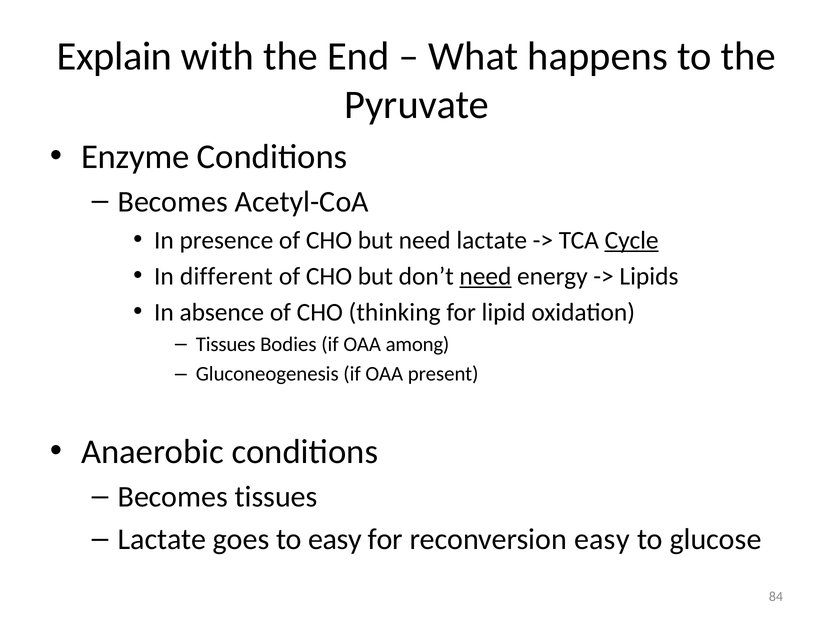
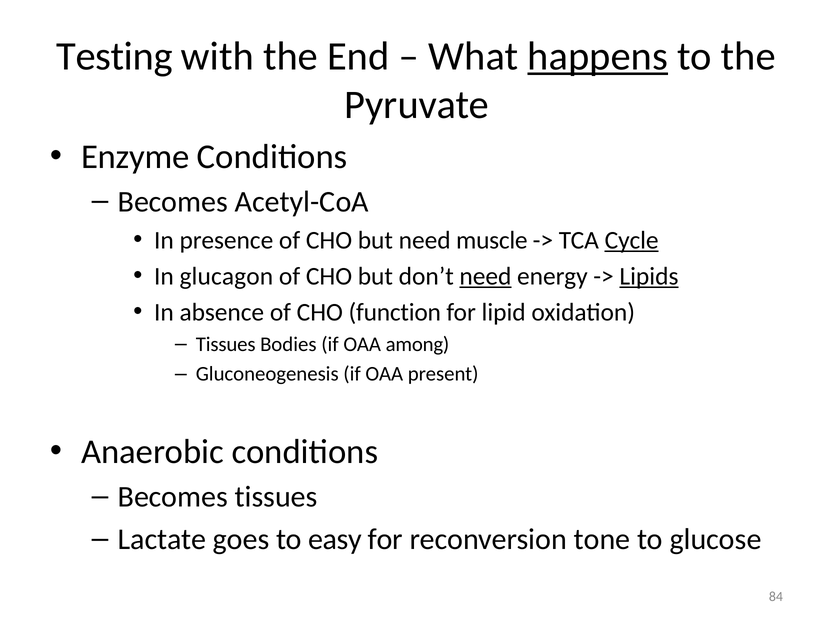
Explain: Explain -> Testing
happens underline: none -> present
need lactate: lactate -> muscle
different: different -> glucagon
Lipids underline: none -> present
thinking: thinking -> function
reconversion easy: easy -> tone
